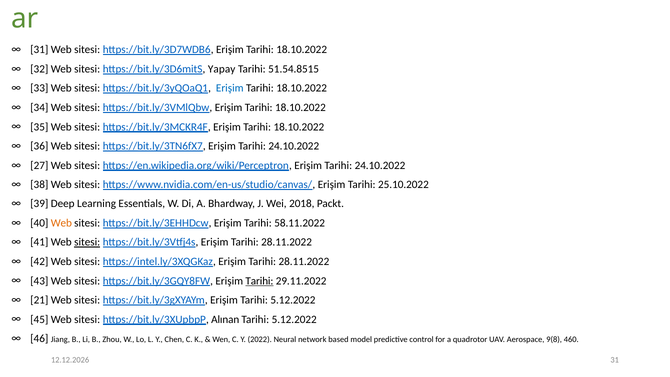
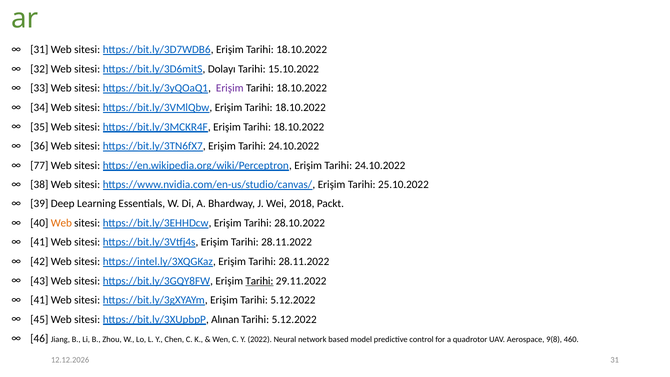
Yapay: Yapay -> Dolayı
51.54.8515: 51.54.8515 -> 15.10.2022
Erişim at (230, 88) colour: blue -> purple
27: 27 -> 77
58.11.2022: 58.11.2022 -> 28.10.2022
sitesi at (87, 242) underline: present -> none
21 at (39, 300): 21 -> 41
